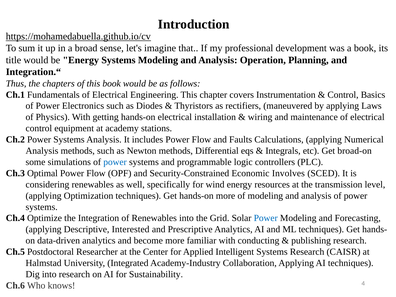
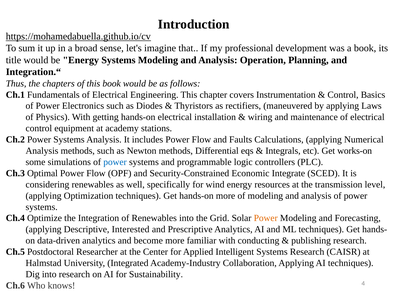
broad-on: broad-on -> works-on
Involves: Involves -> Integrate
Power at (266, 218) colour: blue -> orange
